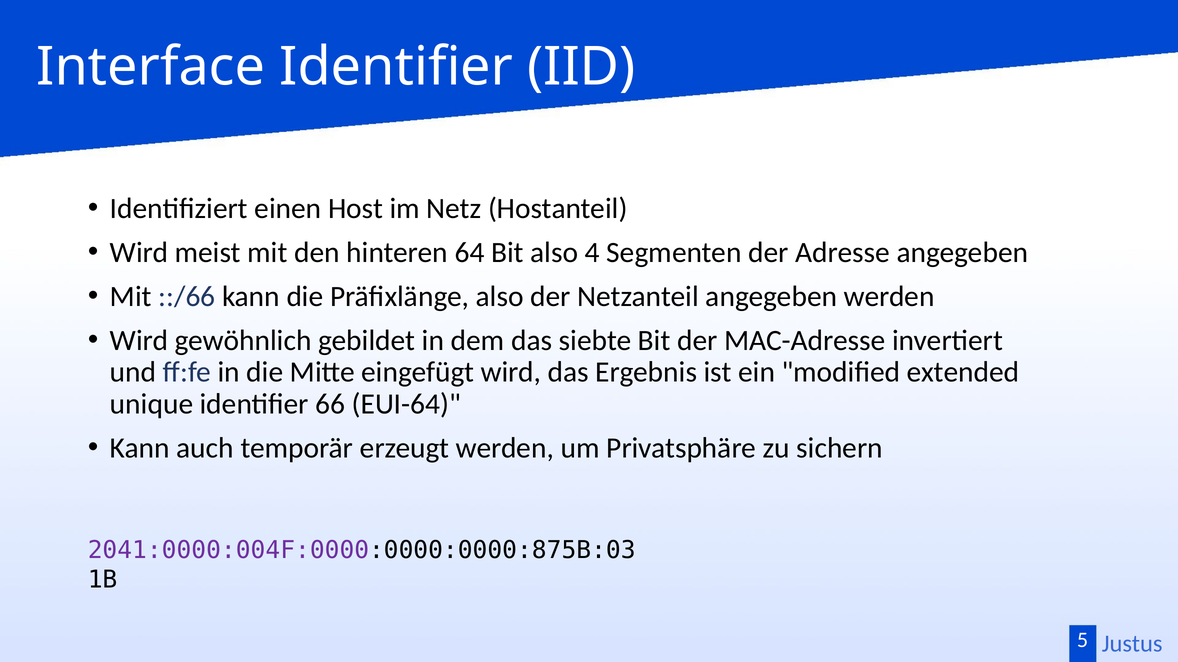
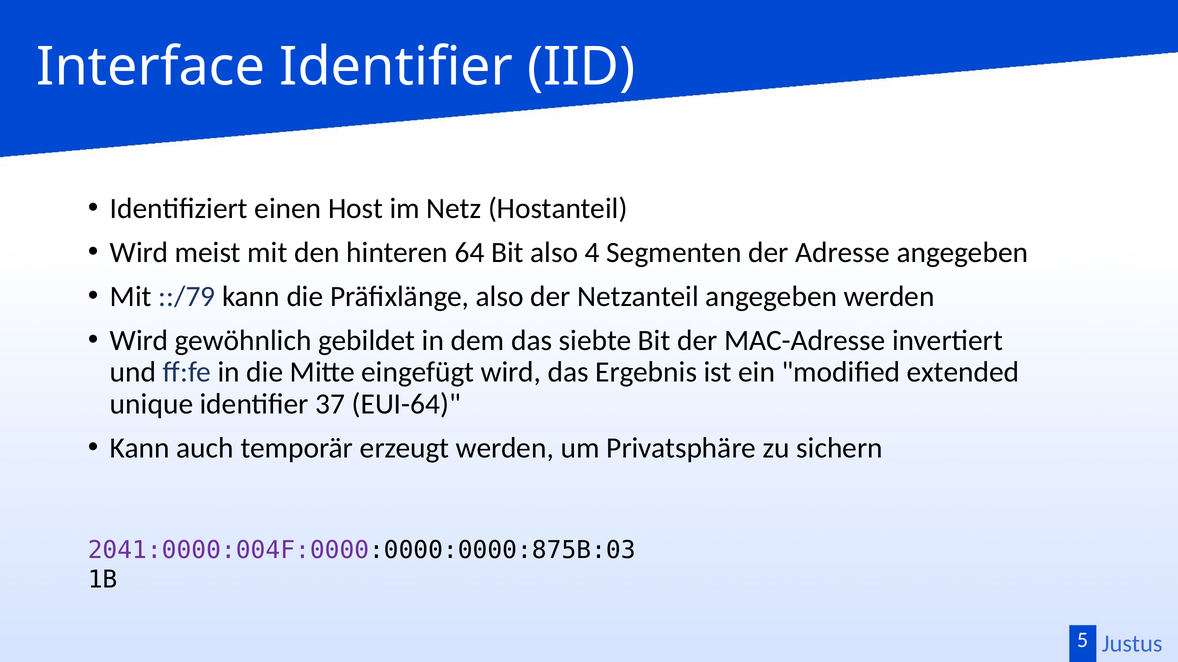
::/66: ::/66 -> ::/79
66: 66 -> 37
